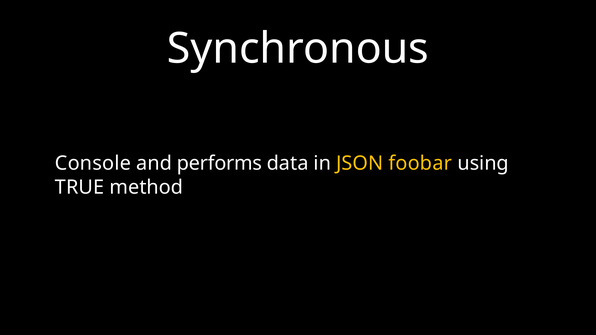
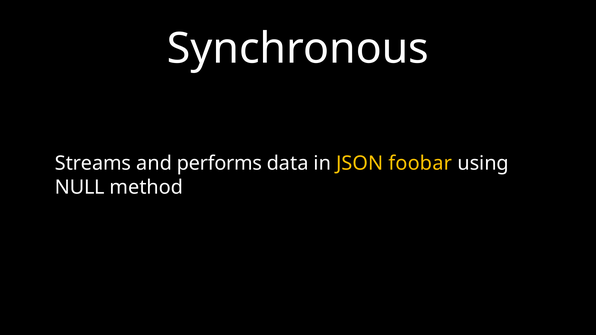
Console: Console -> Streams
TRUE: TRUE -> NULL
